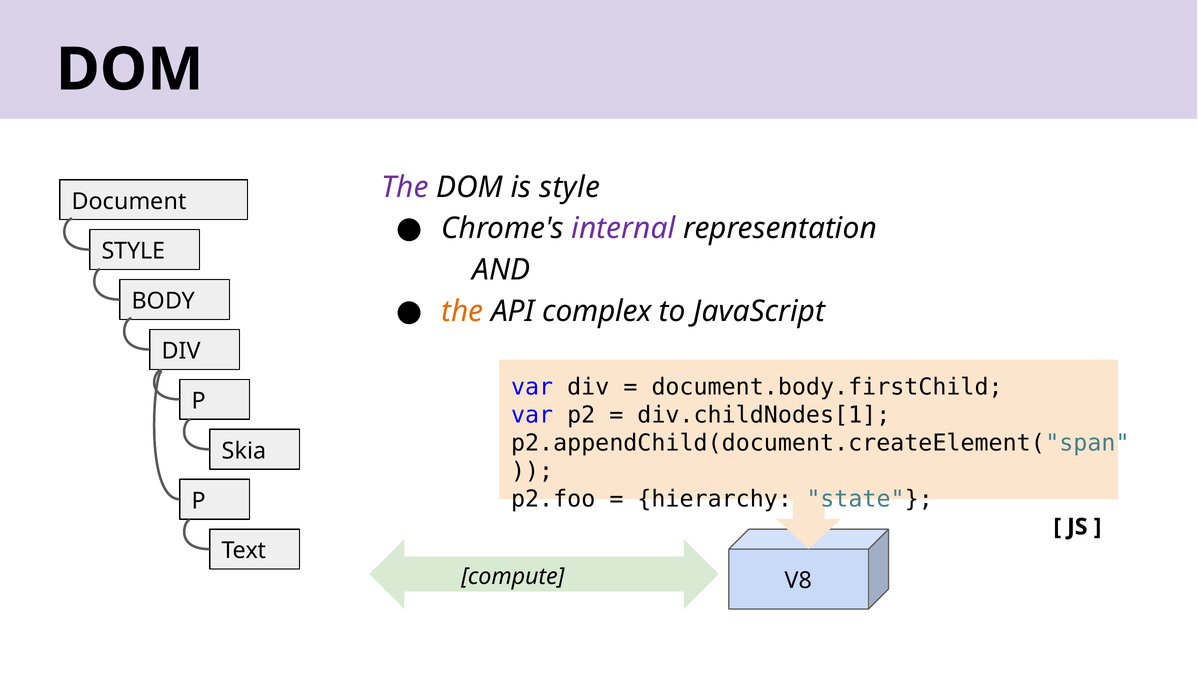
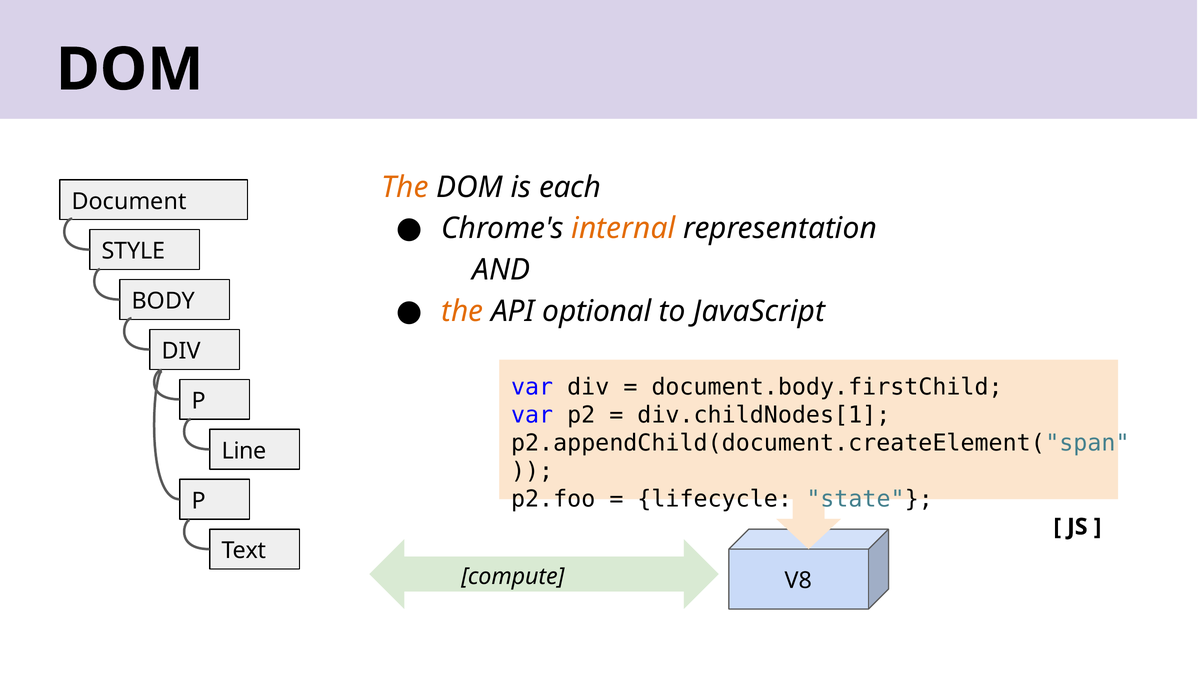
The at (405, 187) colour: purple -> orange
is style: style -> each
internal colour: purple -> orange
complex: complex -> optional
Skia: Skia -> Line
hierarchy: hierarchy -> lifecycle
